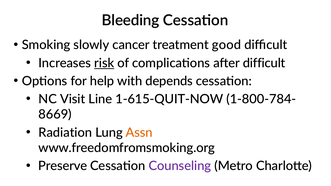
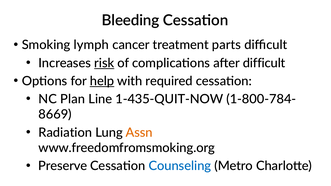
slowly: slowly -> lymph
good: good -> parts
help underline: none -> present
depends: depends -> required
Visit: Visit -> Plan
1-615-QUIT-NOW: 1-615-QUIT-NOW -> 1-435-QUIT-NOW
Counseling colour: purple -> blue
